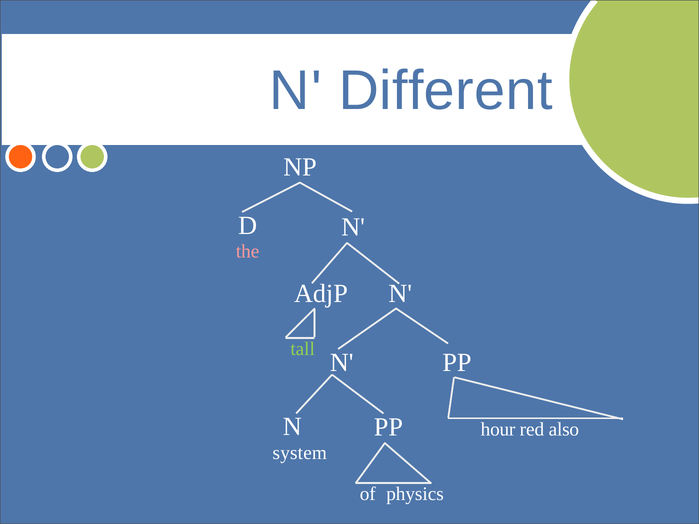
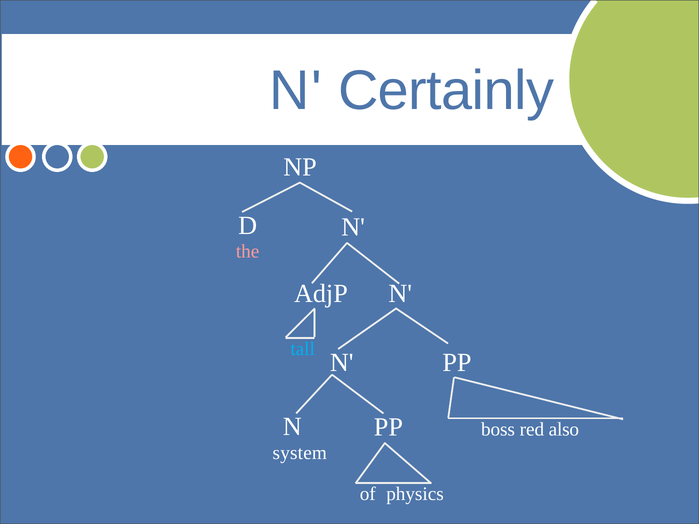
Different: Different -> Certainly
tall colour: light green -> light blue
hour: hour -> boss
